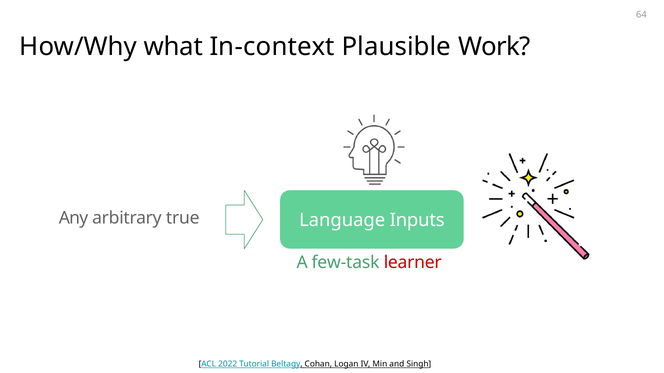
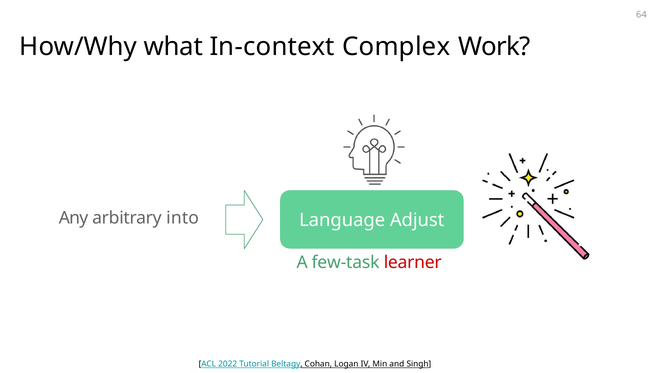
Plausible: Plausible -> Complex
true: true -> into
Inputs: Inputs -> Adjust
